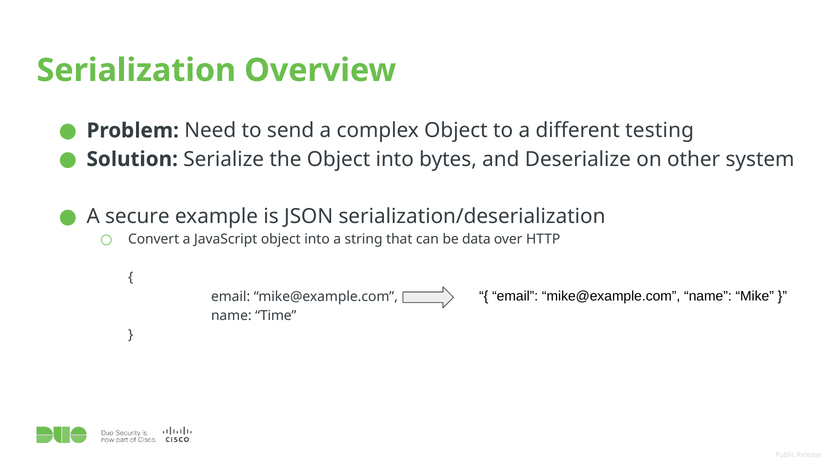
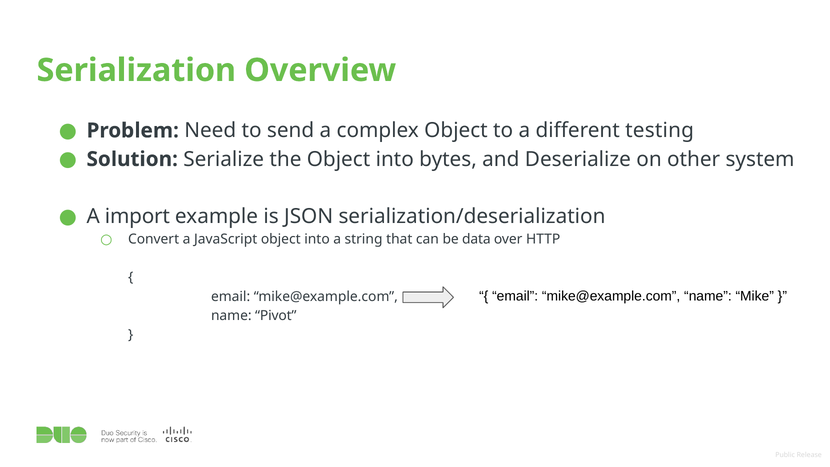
secure: secure -> import
Time: Time -> Pivot
